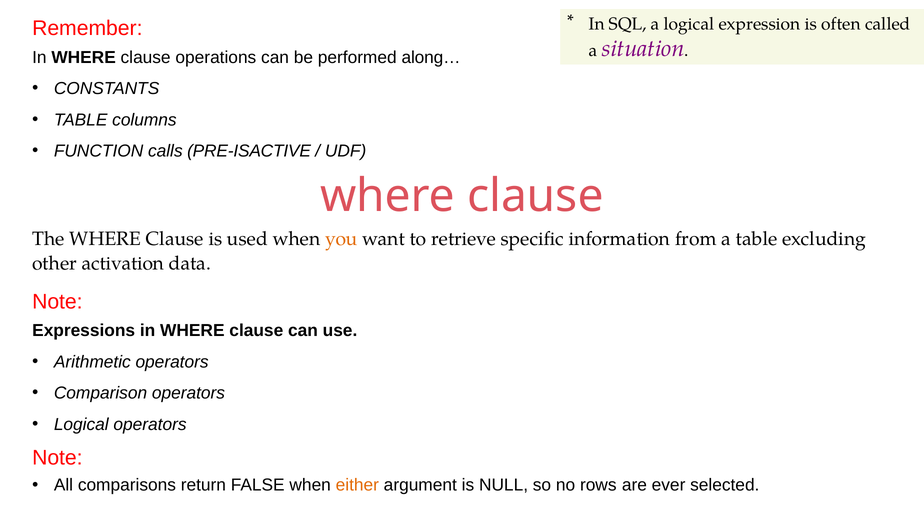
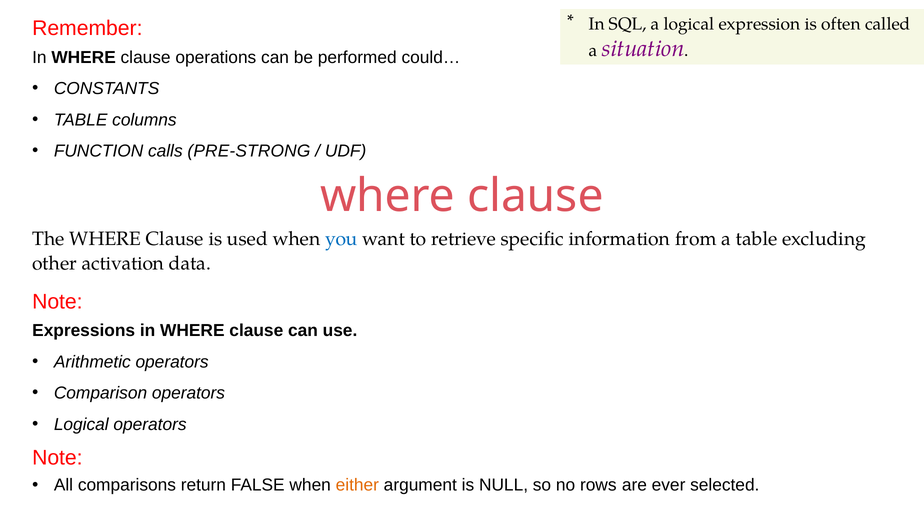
along…: along… -> could…
PRE-ISACTIVE: PRE-ISACTIVE -> PRE-STRONG
you colour: orange -> blue
